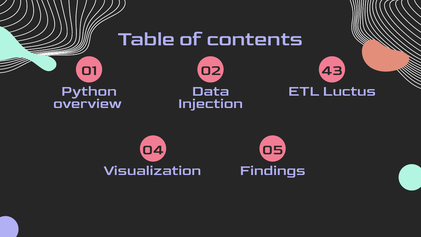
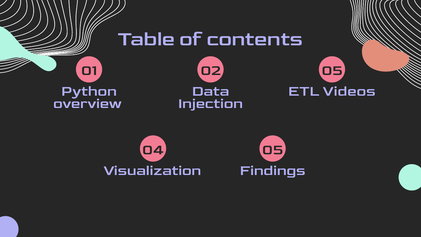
02 43: 43 -> 05
Luctus: Luctus -> Videos
